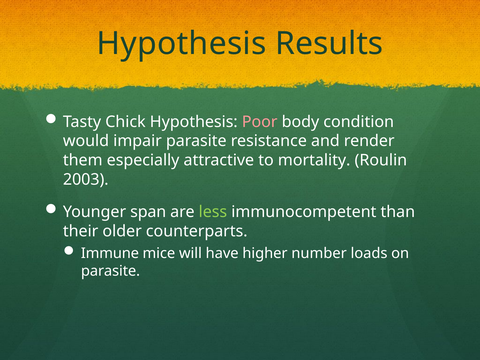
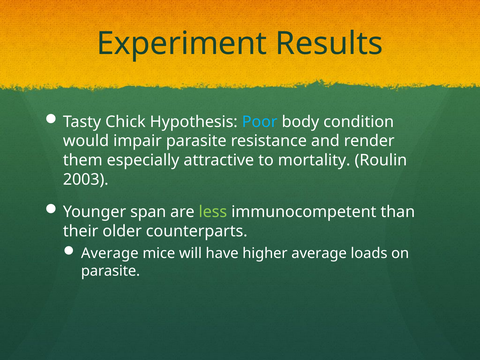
Hypothesis at (181, 44): Hypothesis -> Experiment
Poor colour: pink -> light blue
Immune at (110, 253): Immune -> Average
higher number: number -> average
